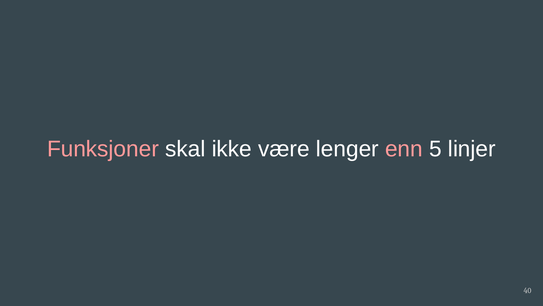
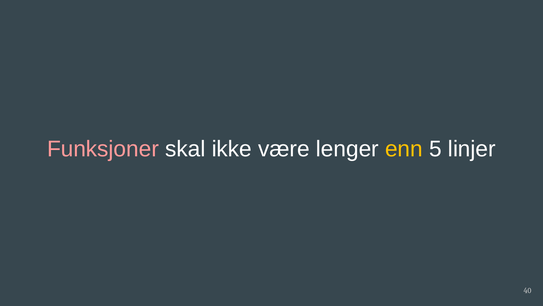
enn colour: pink -> yellow
